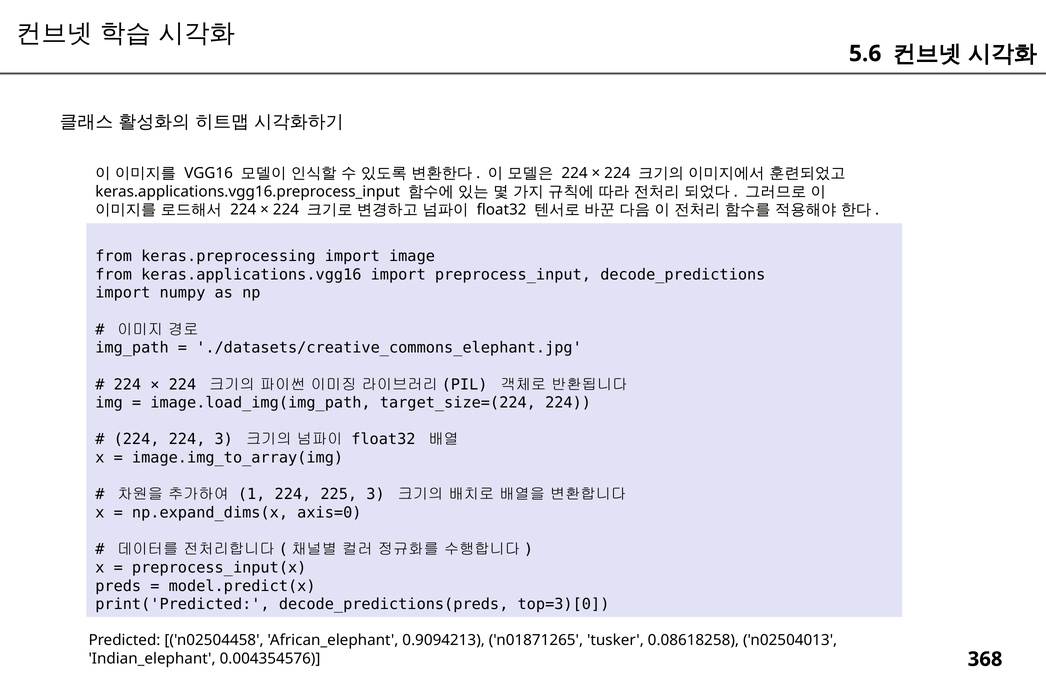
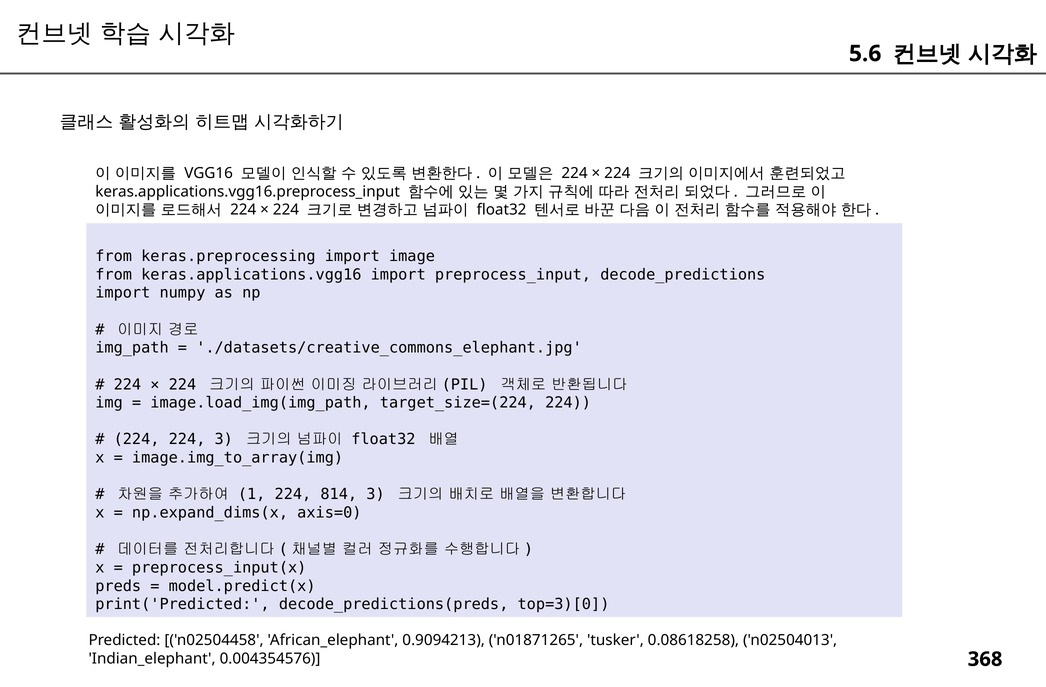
225: 225 -> 814
